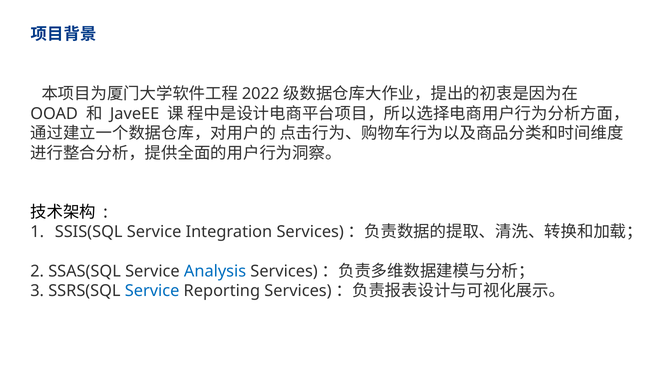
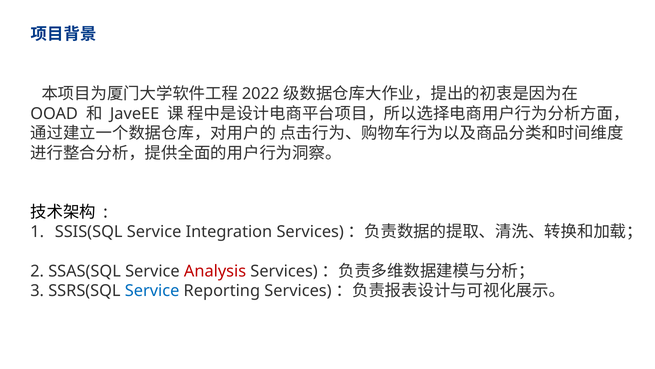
Analysis colour: blue -> red
